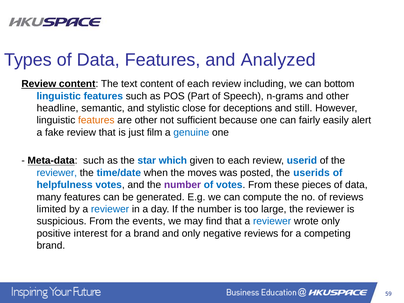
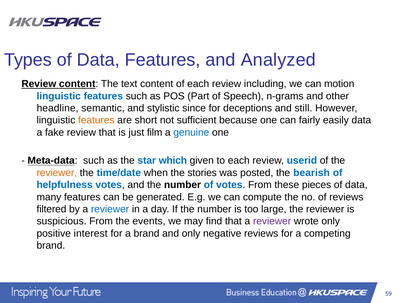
bottom: bottom -> motion
close: close -> since
are other: other -> short
easily alert: alert -> data
reviewer at (57, 173) colour: blue -> orange
moves: moves -> stories
userids: userids -> bearish
number at (183, 185) colour: purple -> black
limited: limited -> filtered
reviewer at (272, 221) colour: blue -> purple
